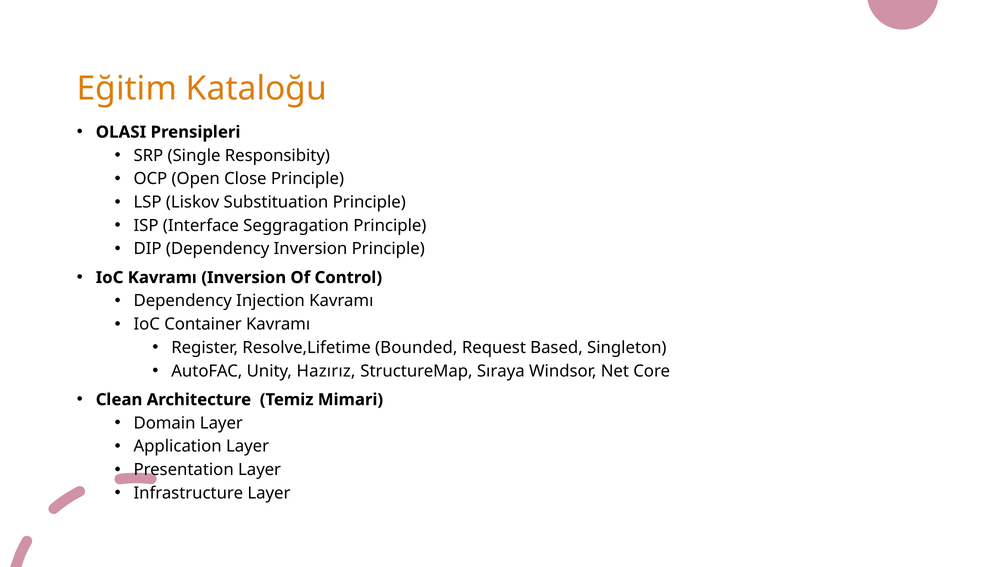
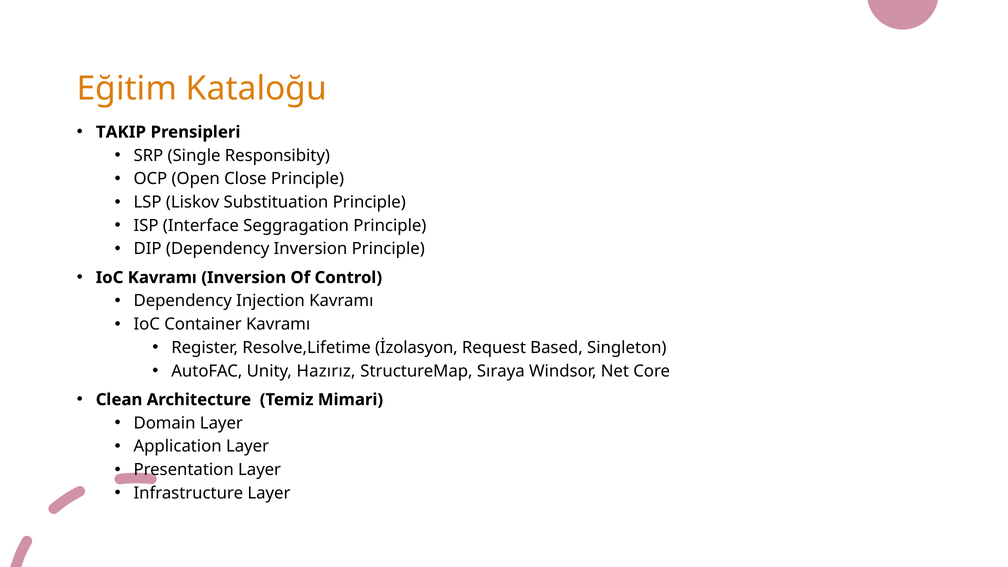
OLASI: OLASI -> TAKIP
Bounded: Bounded -> İzolasyon
